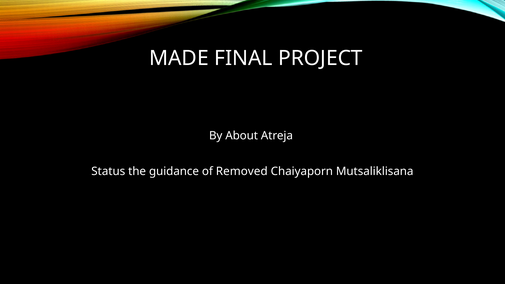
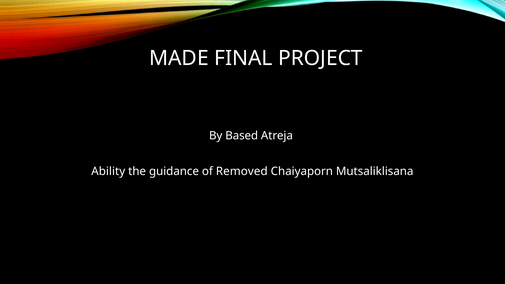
About: About -> Based
Status: Status -> Ability
